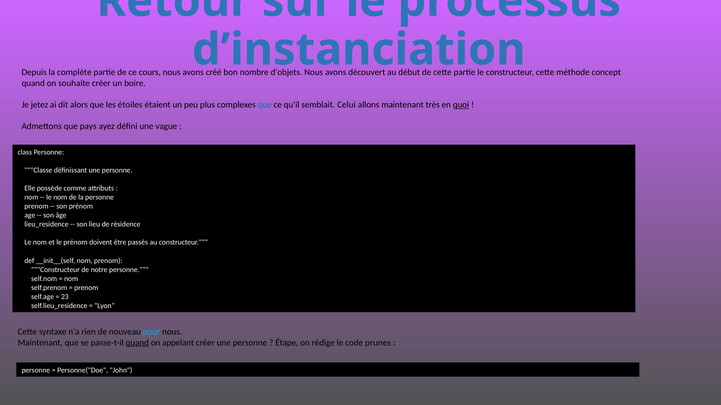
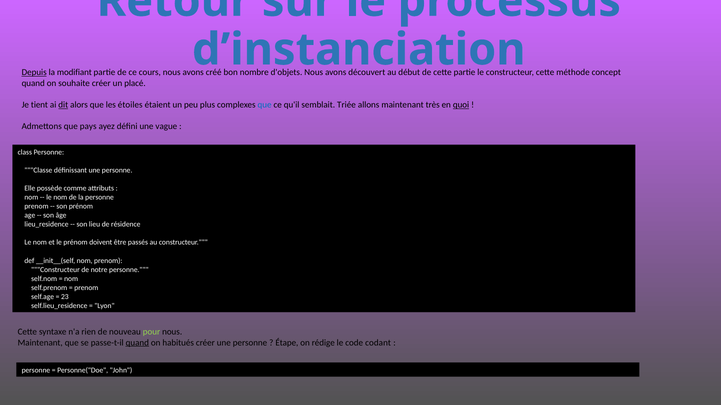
Depuis underline: none -> present
complète: complète -> modifiant
boire: boire -> placé
jetez: jetez -> tient
dit underline: none -> present
Celui: Celui -> Triée
pour colour: light blue -> light green
appelant: appelant -> habitués
prunes: prunes -> codant
